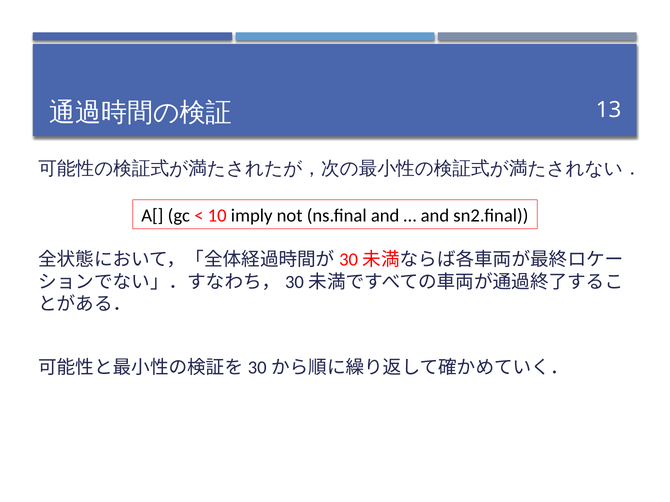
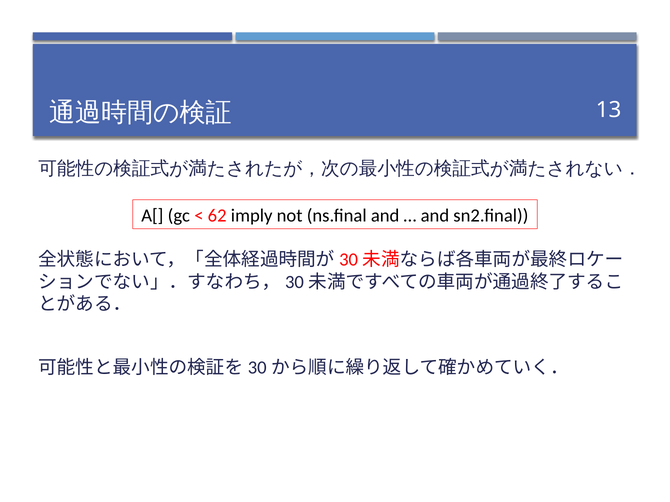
10: 10 -> 62
